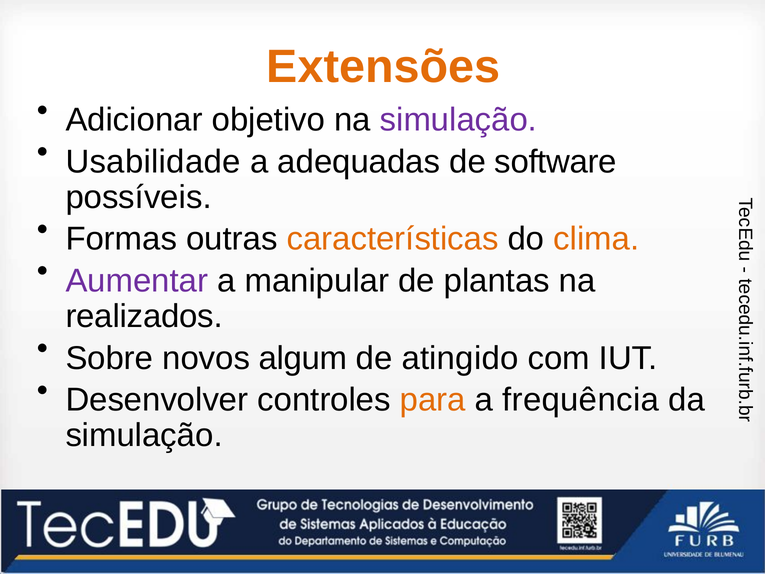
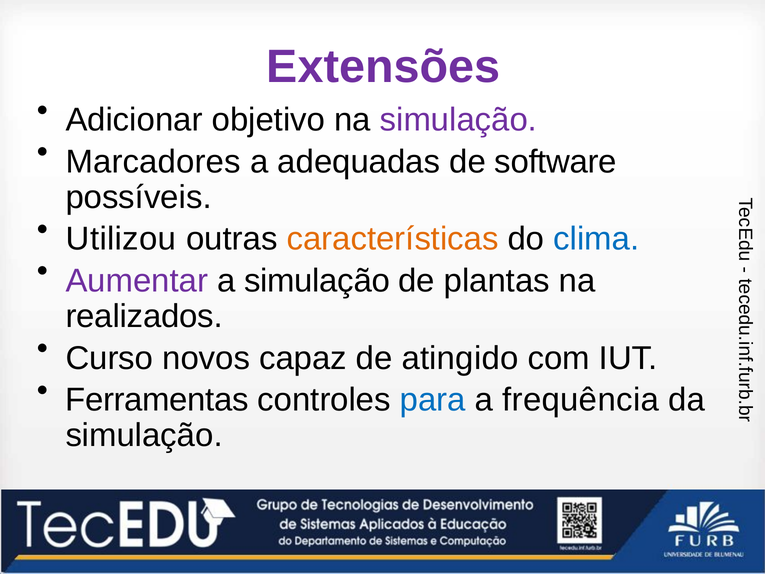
Extensões colour: orange -> purple
Usabilidade: Usabilidade -> Marcadores
Formas: Formas -> Utilizou
clima colour: orange -> blue
a manipular: manipular -> simulação
Sobre: Sobre -> Curso
algum: algum -> capaz
Desenvolver: Desenvolver -> Ferramentas
para colour: orange -> blue
